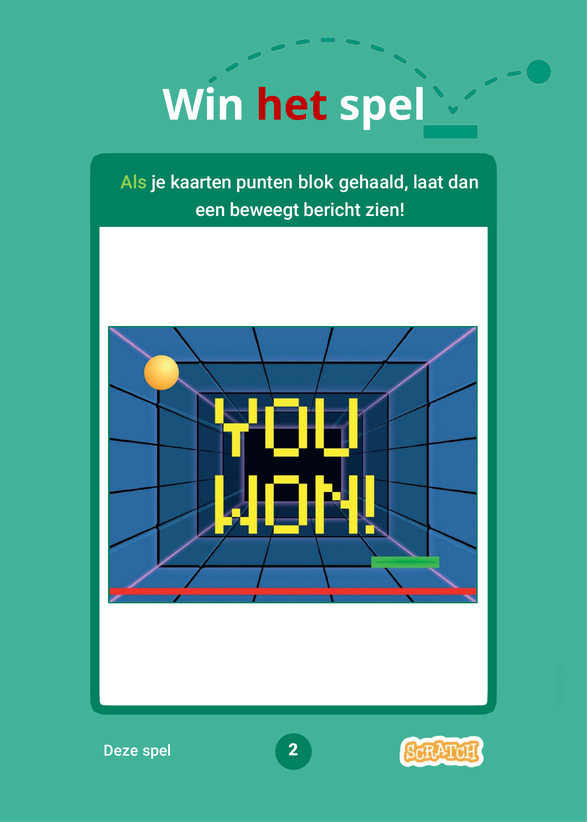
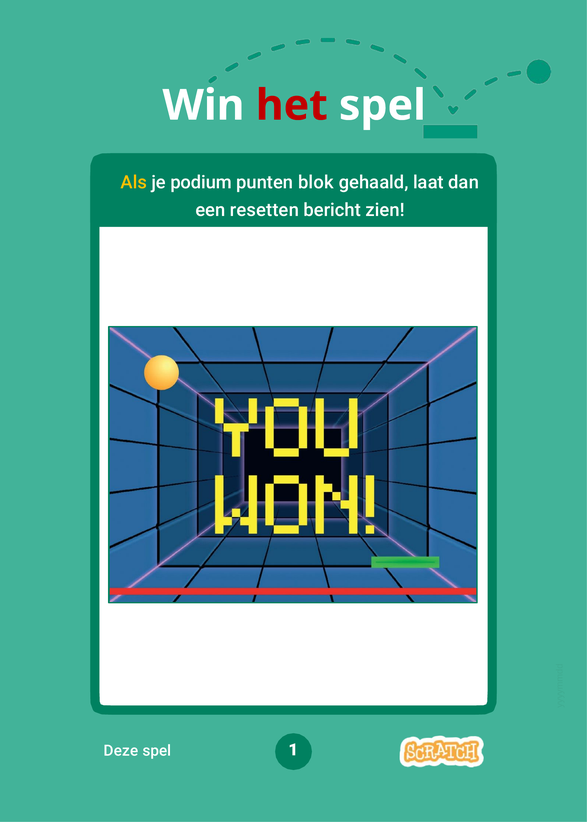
Als colour: light green -> yellow
kaarten: kaarten -> podium
beweegt: beweegt -> resetten
2: 2 -> 1
